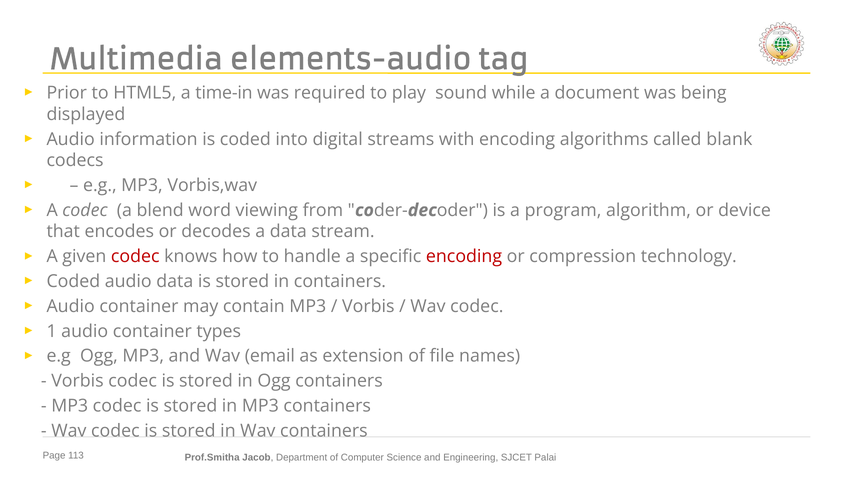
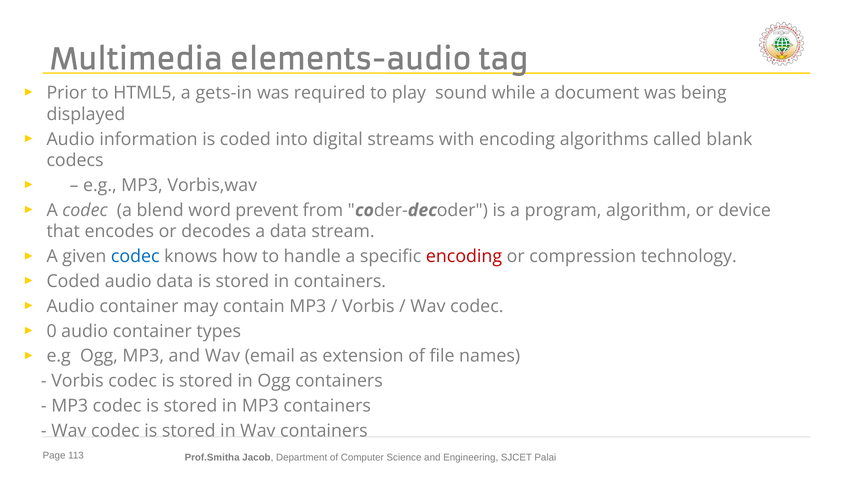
time-in: time-in -> gets-in
viewing: viewing -> prevent
codec at (135, 256) colour: red -> blue
1: 1 -> 0
